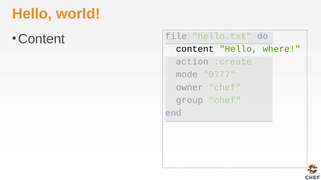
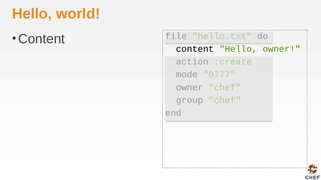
Hello where: where -> owner
